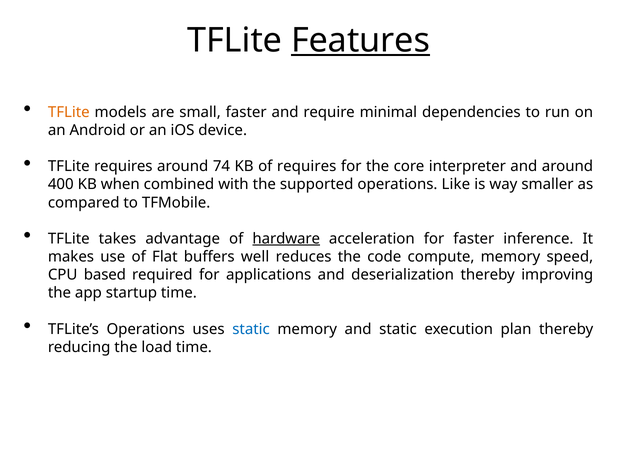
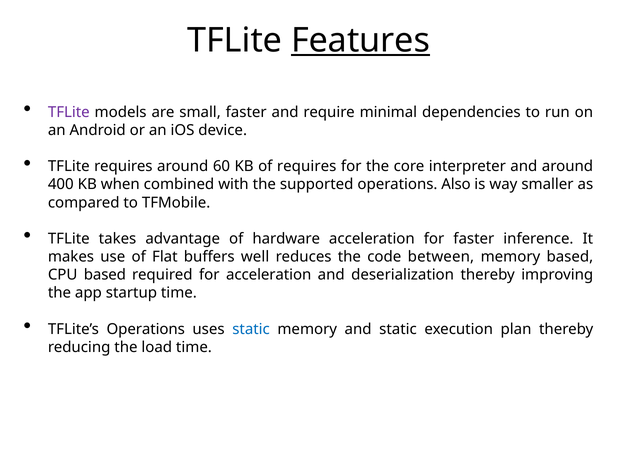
TFLite at (69, 112) colour: orange -> purple
74: 74 -> 60
Like: Like -> Also
hardware underline: present -> none
compute: compute -> between
memory speed: speed -> based
for applications: applications -> acceleration
